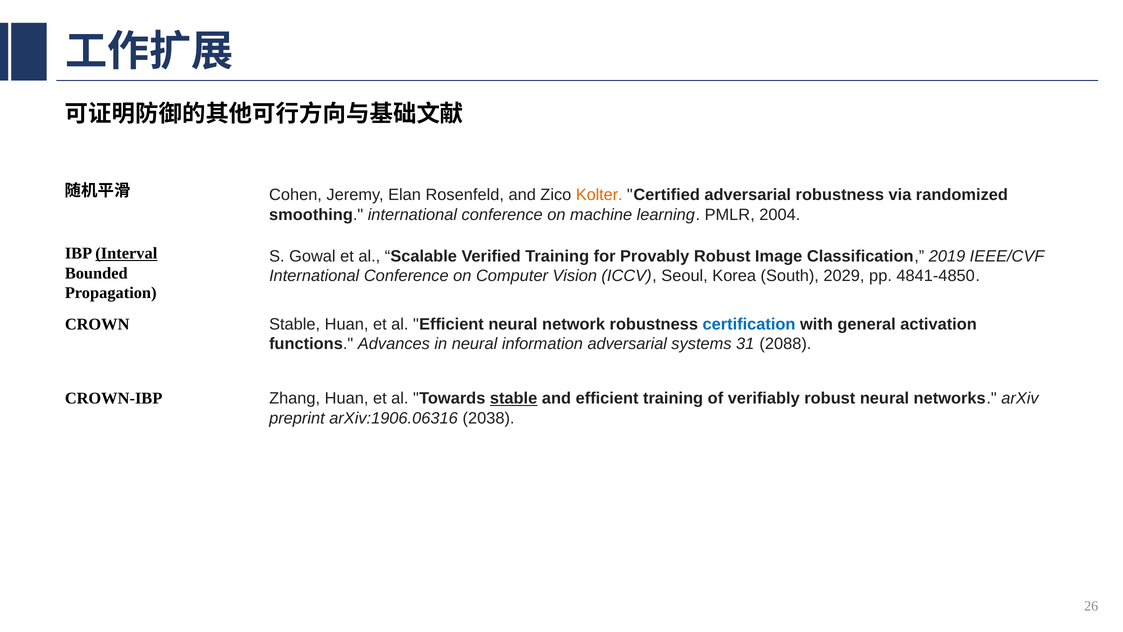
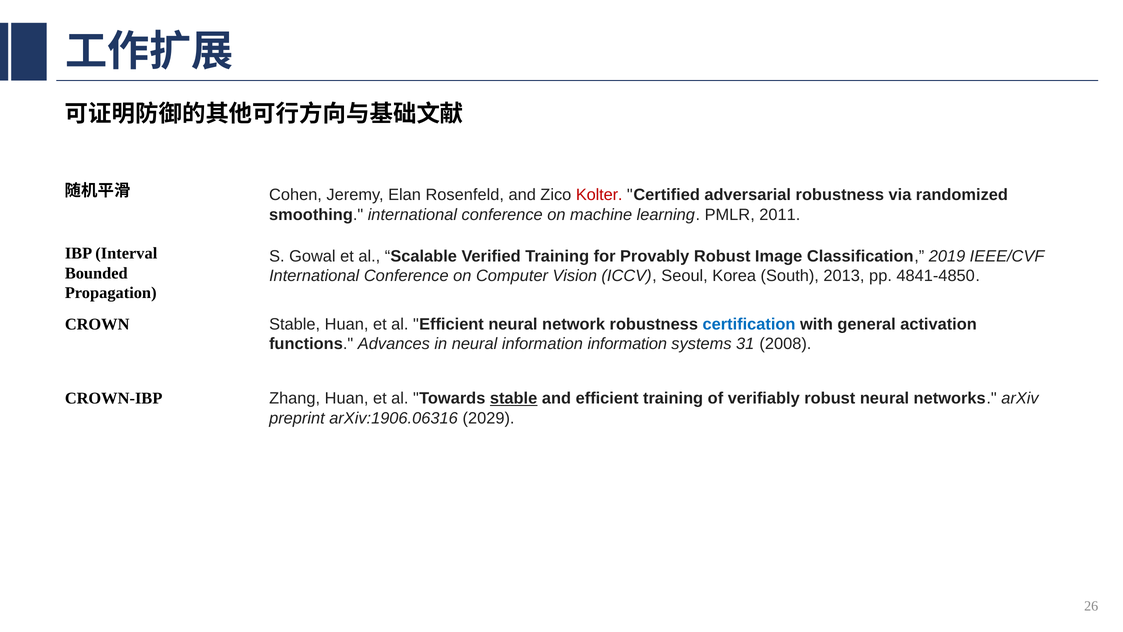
Kolter colour: orange -> red
2004: 2004 -> 2011
Interval underline: present -> none
2029: 2029 -> 2013
information adversarial: adversarial -> information
2088: 2088 -> 2008
2038: 2038 -> 2029
